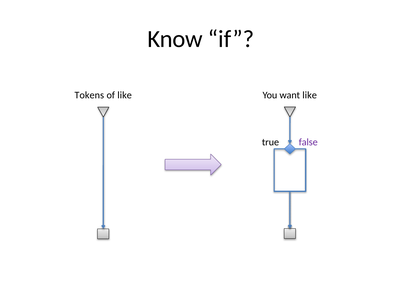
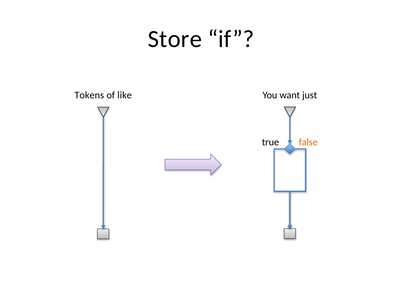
Know: Know -> Store
want like: like -> just
false colour: purple -> orange
